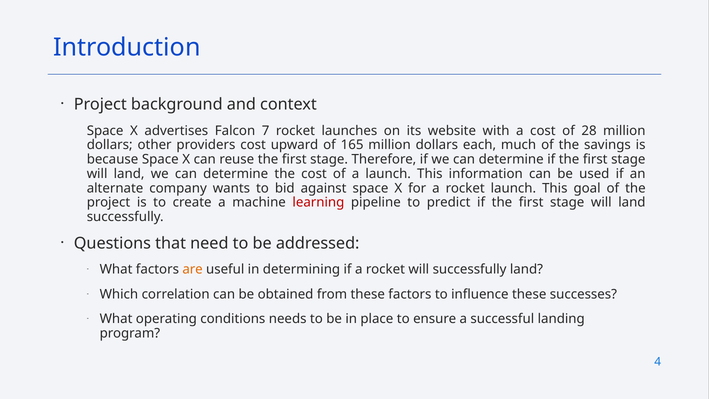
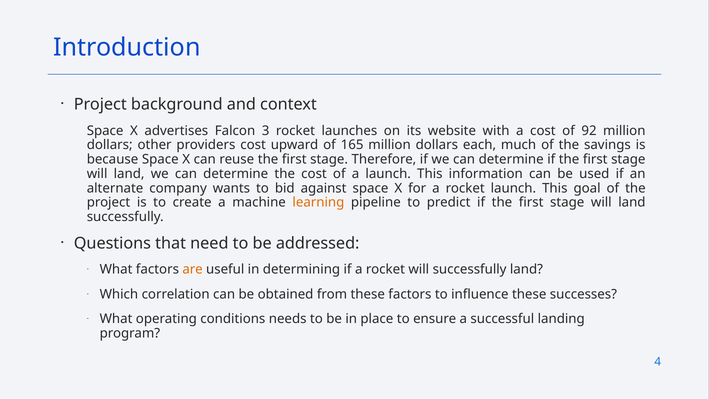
7: 7 -> 3
28: 28 -> 92
learning colour: red -> orange
